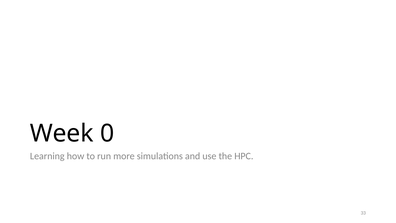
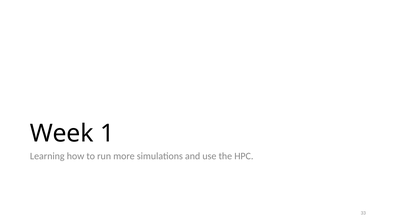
0: 0 -> 1
